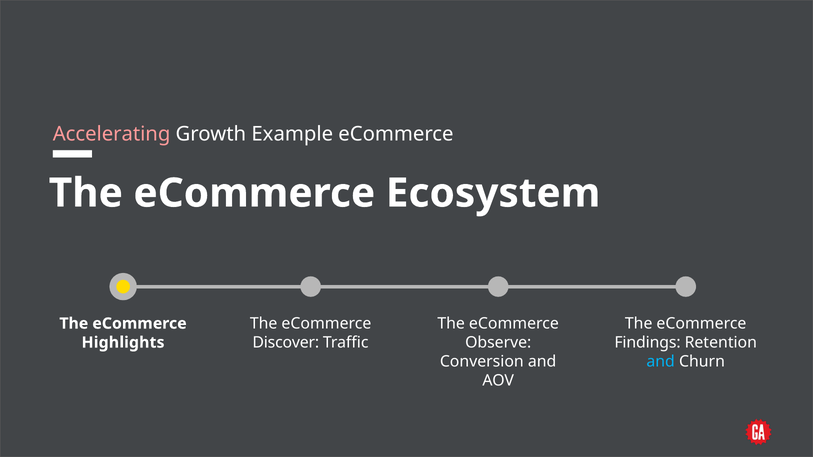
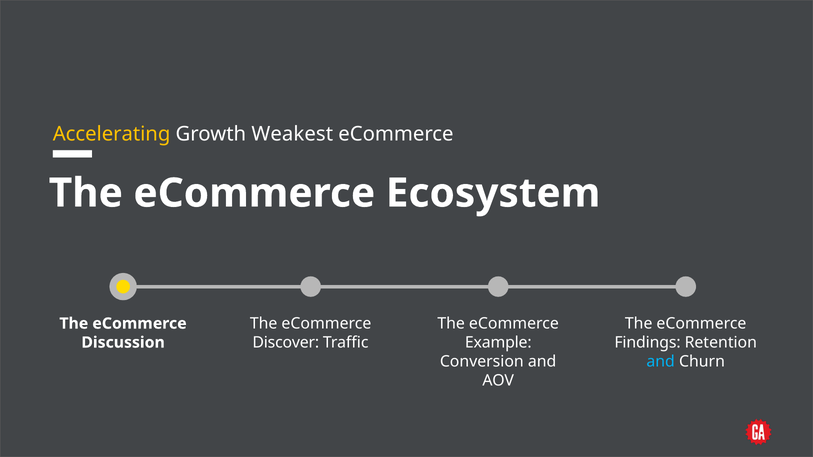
Accelerating colour: pink -> yellow
Example: Example -> Weakest
Observe: Observe -> Example
Highlights: Highlights -> Discussion
